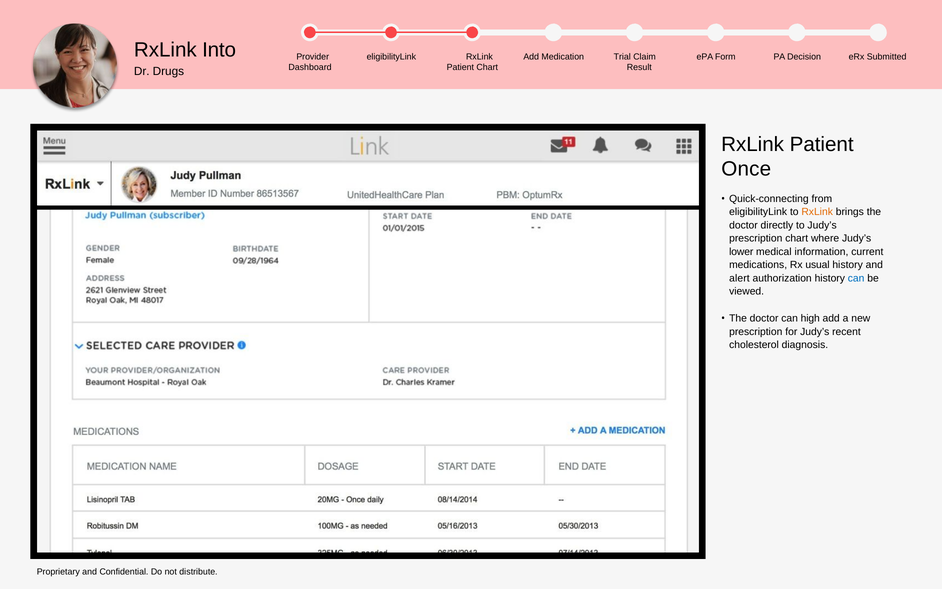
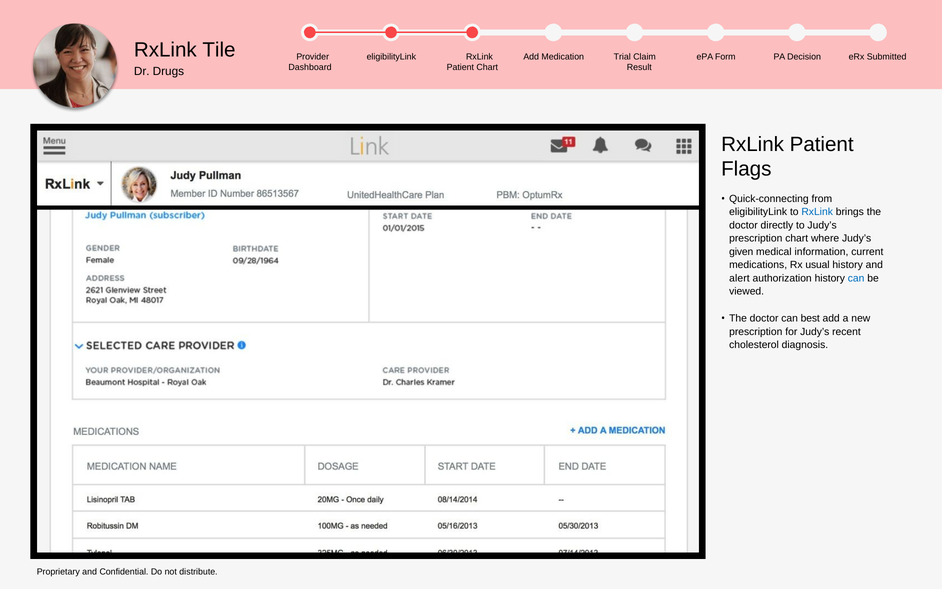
Into: Into -> Tile
Once: Once -> Flags
RxLink at (817, 212) colour: orange -> blue
lower: lower -> given
high: high -> best
